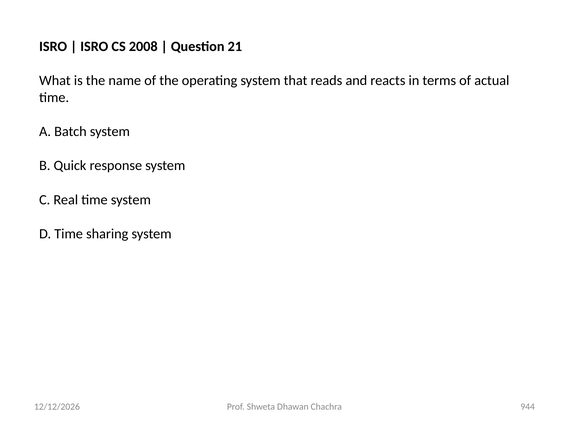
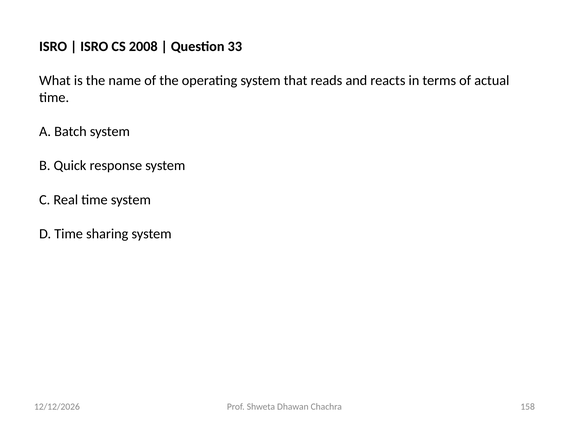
21: 21 -> 33
944: 944 -> 158
